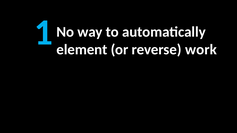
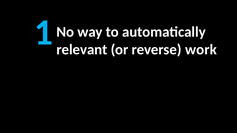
element: element -> relevant
